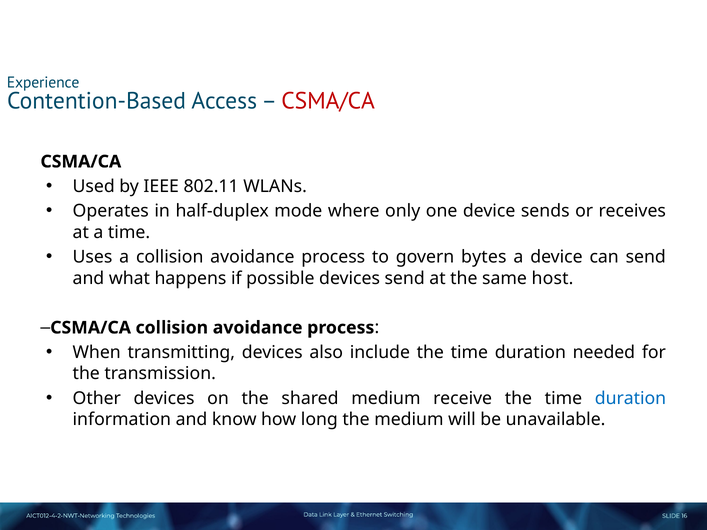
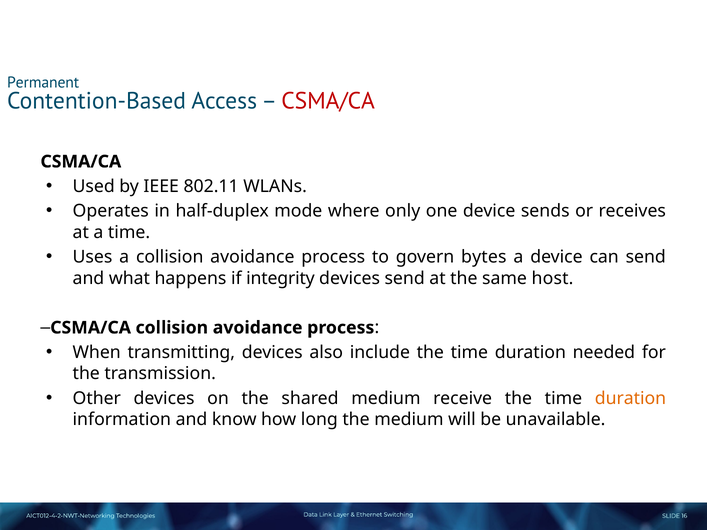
Experience: Experience -> Permanent
possible: possible -> integrity
duration at (630, 399) colour: blue -> orange
